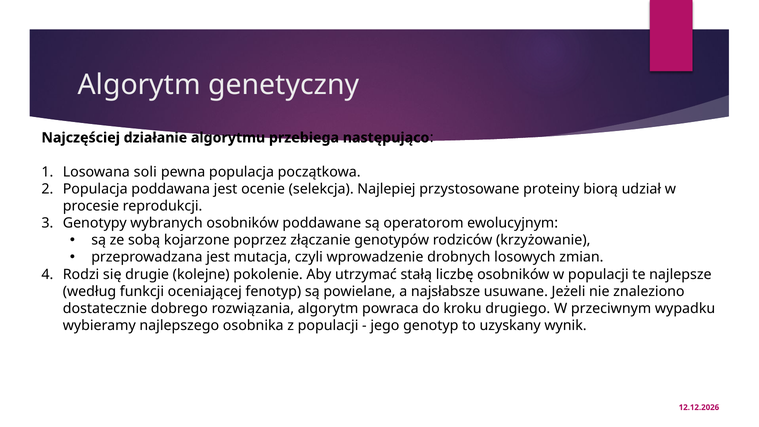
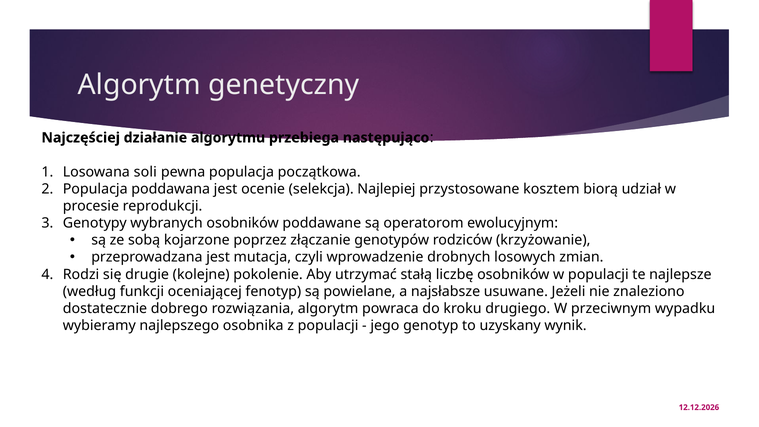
proteiny: proteiny -> kosztem
